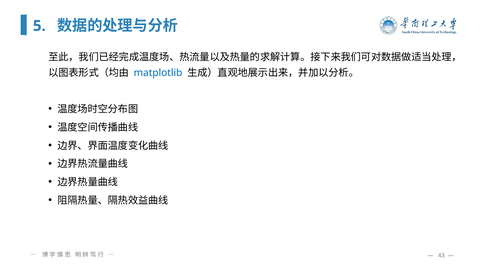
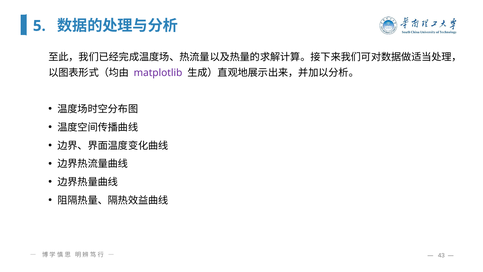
matplotlib colour: blue -> purple
